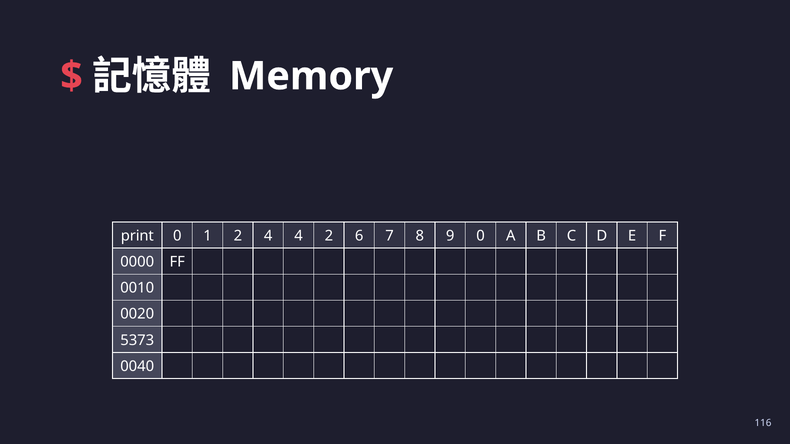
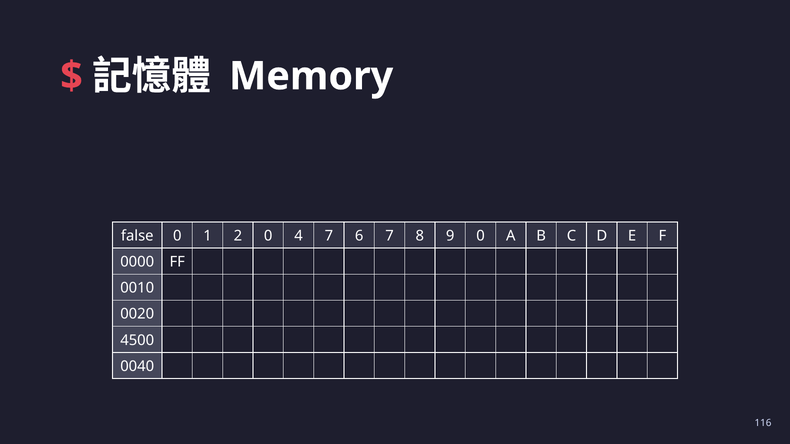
print: print -> false
2 4: 4 -> 0
4 2: 2 -> 7
5373: 5373 -> 4500
